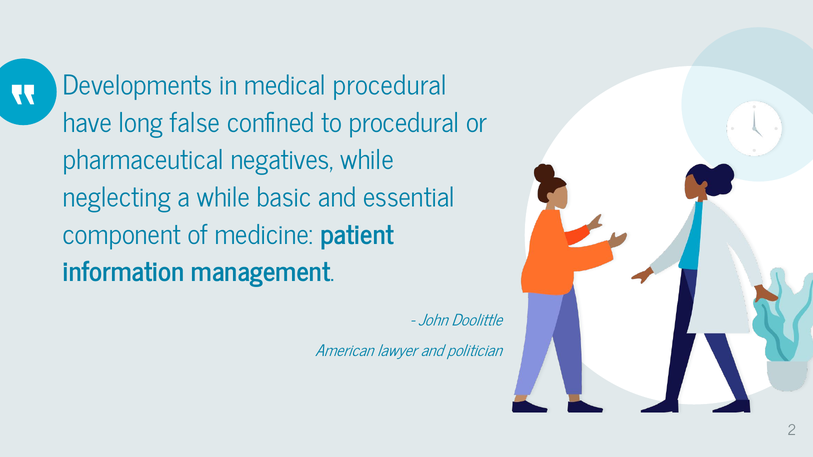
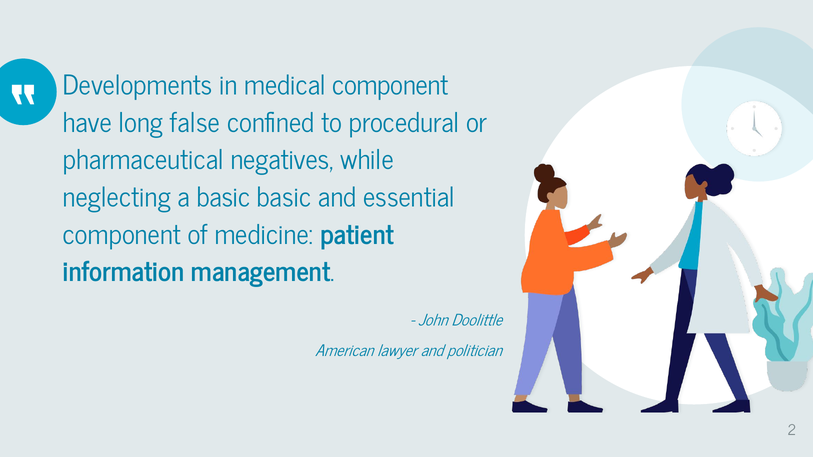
medical procedural: procedural -> component
a while: while -> basic
